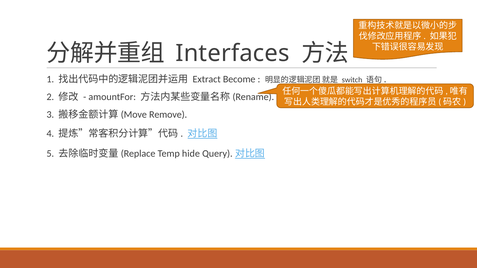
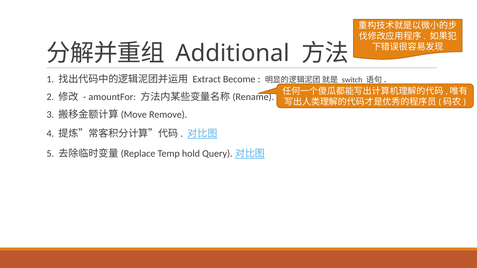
Interfaces: Interfaces -> Additional
hide: hide -> hold
